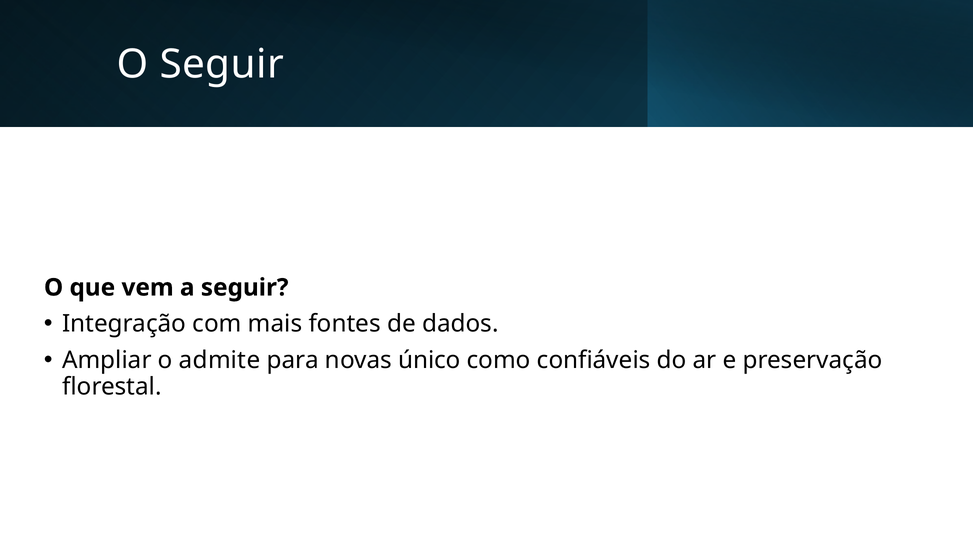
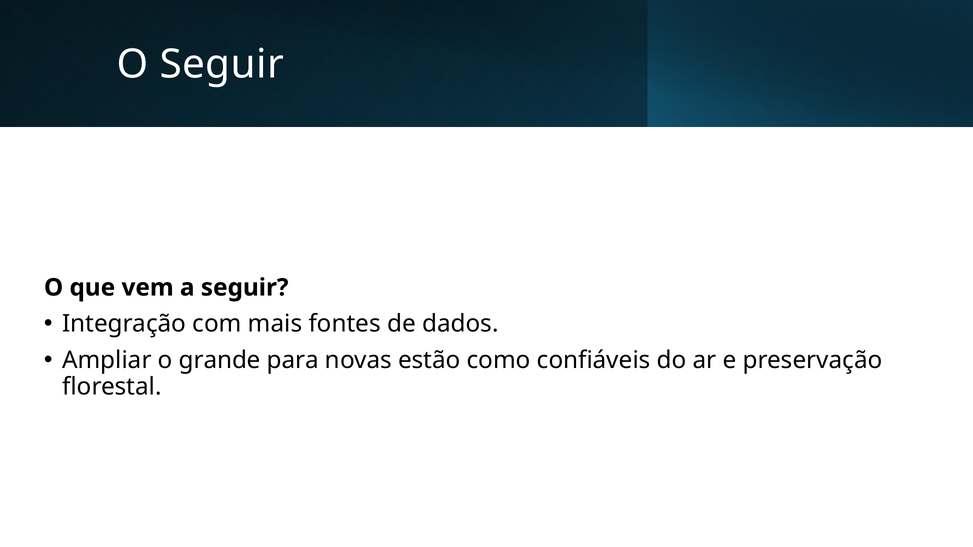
admite: admite -> grande
único: único -> estão
